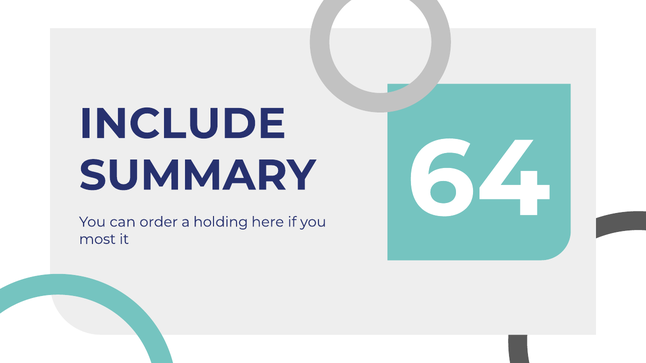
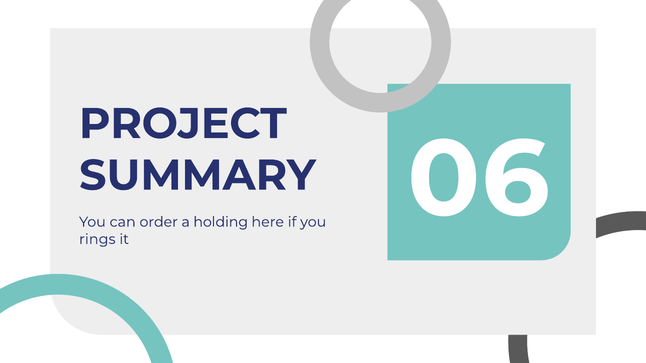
INCLUDE: INCLUDE -> PROJECT
64: 64 -> 06
most: most -> rings
